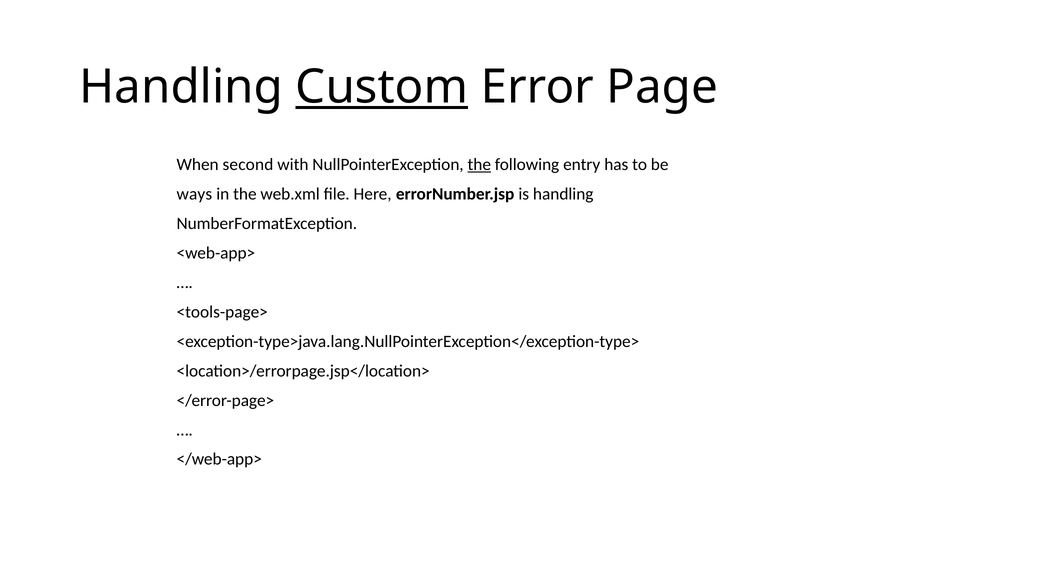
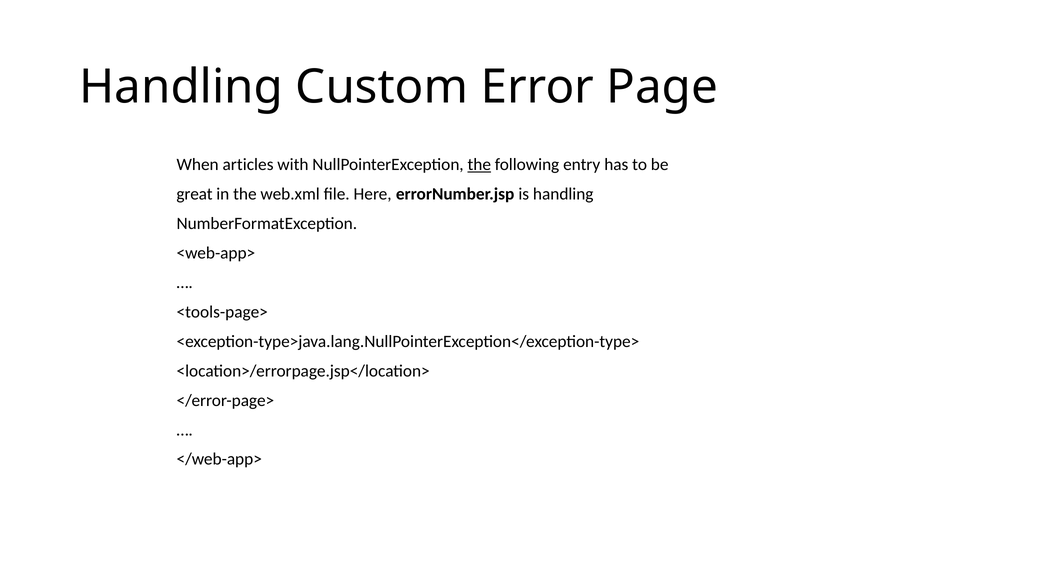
Custom underline: present -> none
second: second -> articles
ways: ways -> great
